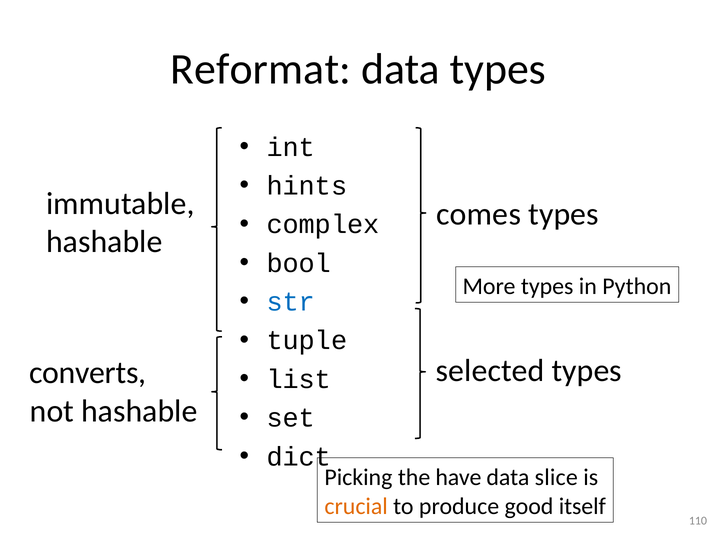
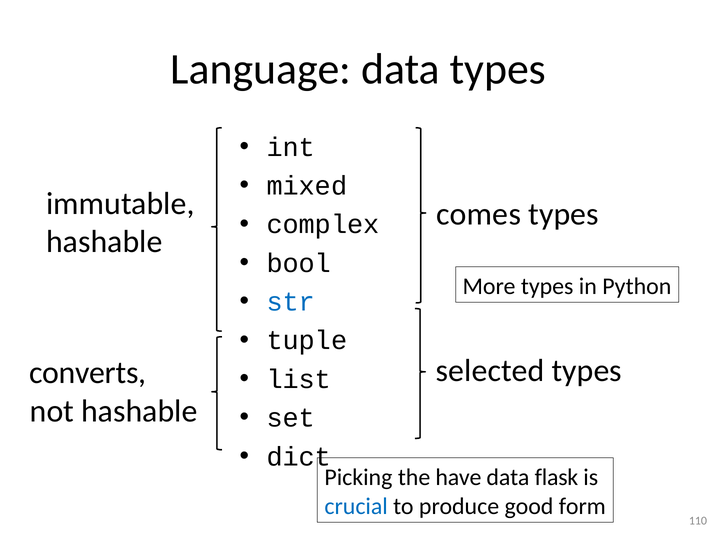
Reformat: Reformat -> Language
hints: hints -> mixed
slice: slice -> flask
crucial colour: orange -> blue
itself: itself -> form
